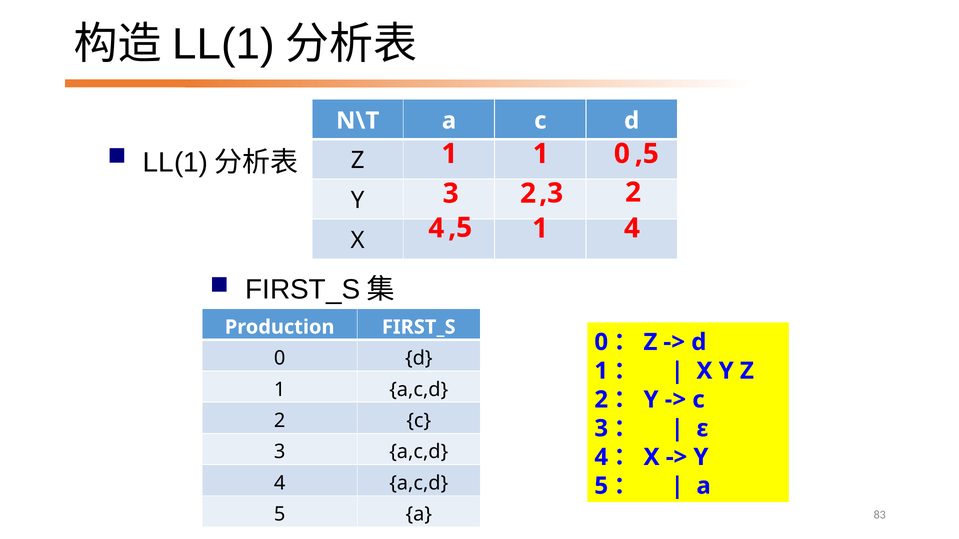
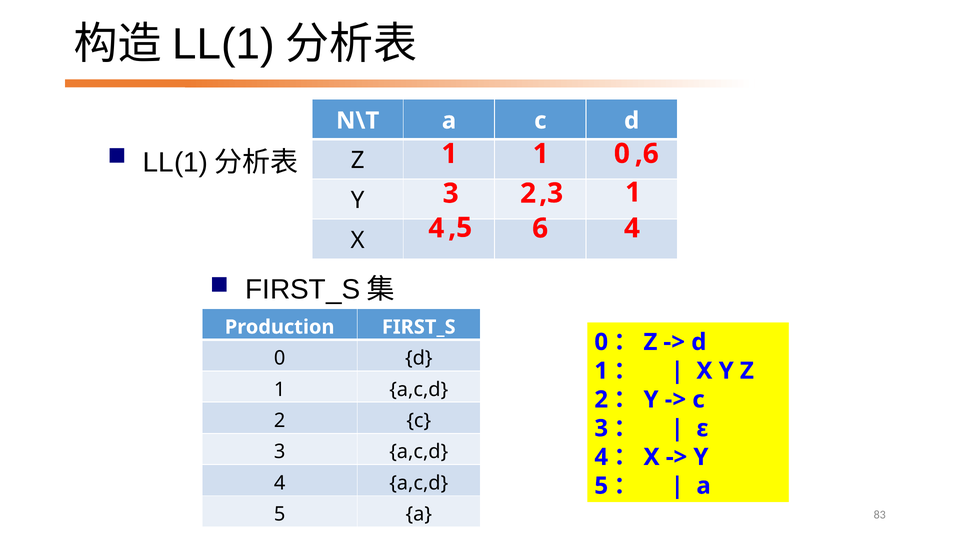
1 ,5: ,5 -> ,6
,3 2: 2 -> 1
4 1: 1 -> 6
